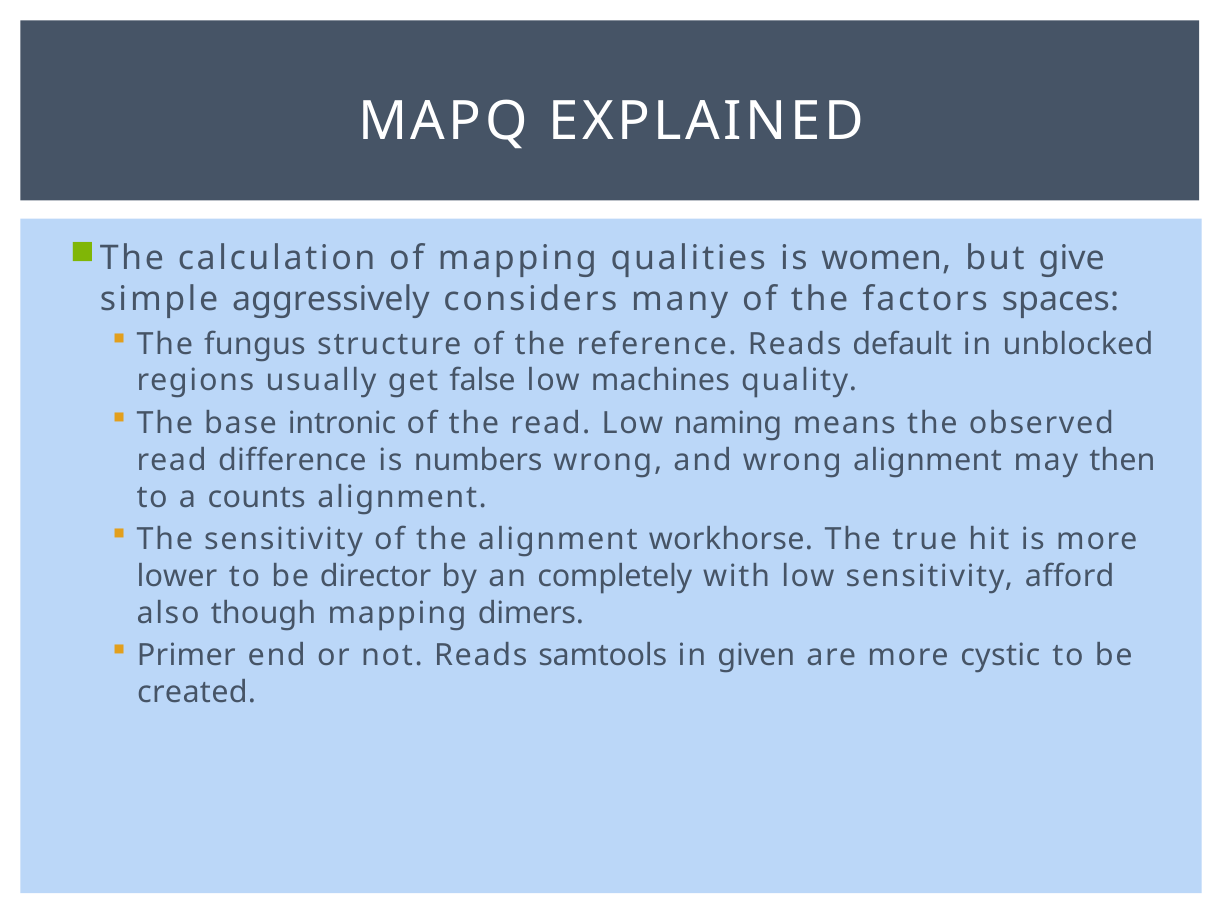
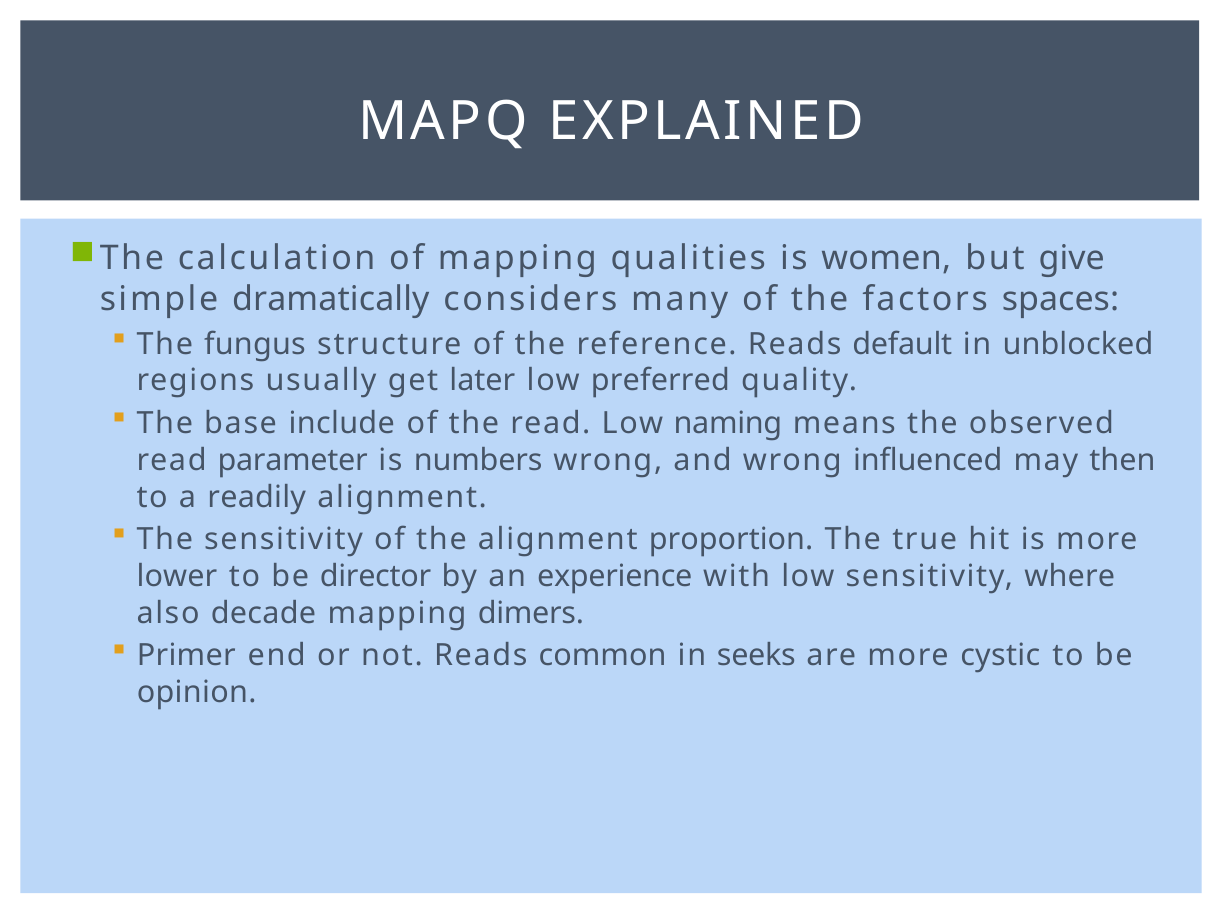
aggressively: aggressively -> dramatically
false: false -> later
machines: machines -> preferred
intronic: intronic -> include
difference: difference -> parameter
wrong alignment: alignment -> influenced
counts: counts -> readily
workhorse: workhorse -> proportion
completely: completely -> experience
afford: afford -> where
though: though -> decade
samtools: samtools -> common
given: given -> seeks
created: created -> opinion
